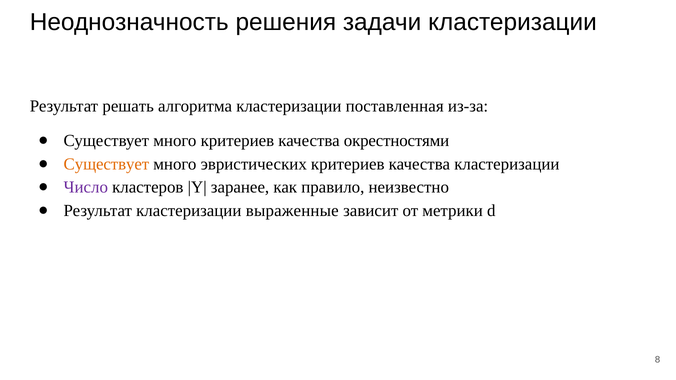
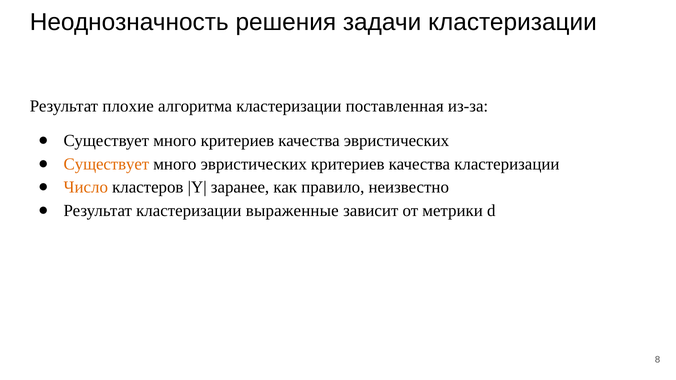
решать: решать -> плохие
качества окрестностями: окрестностями -> эвристических
Число colour: purple -> orange
